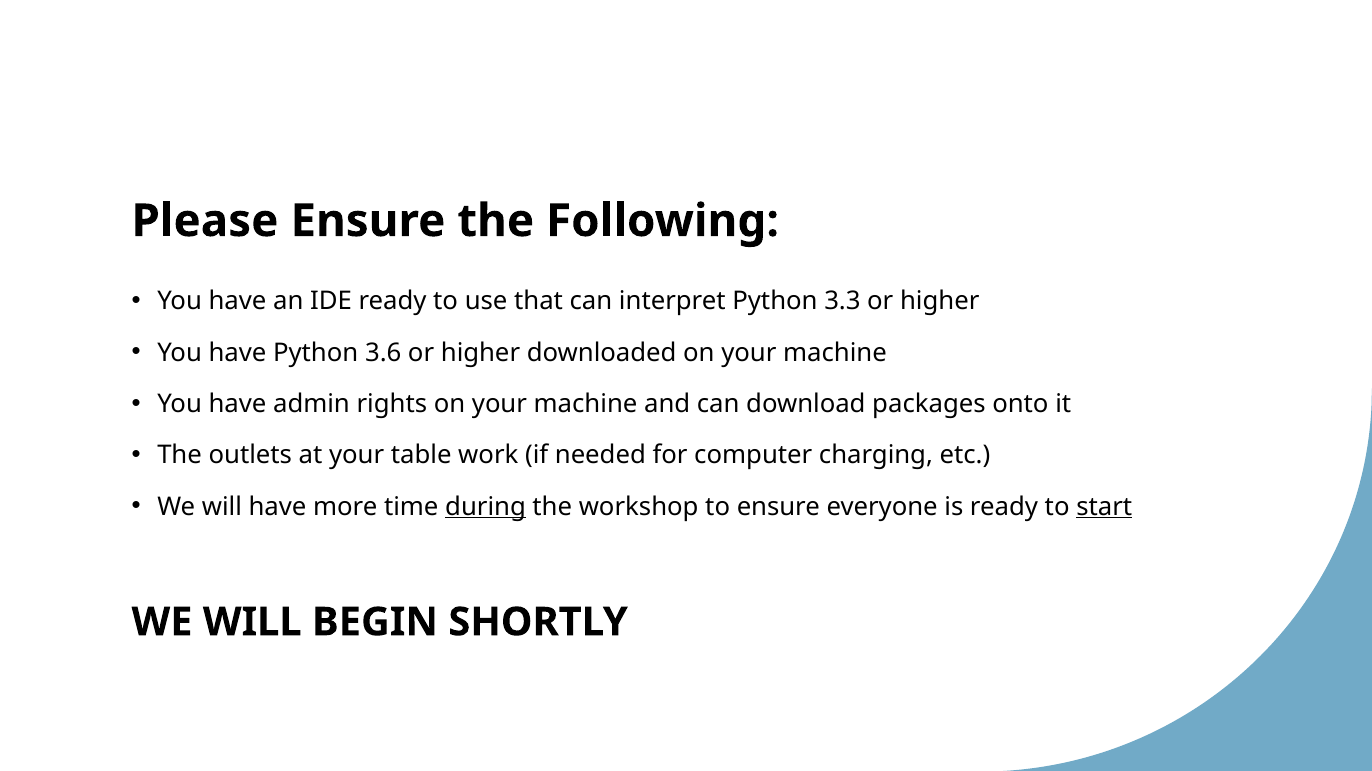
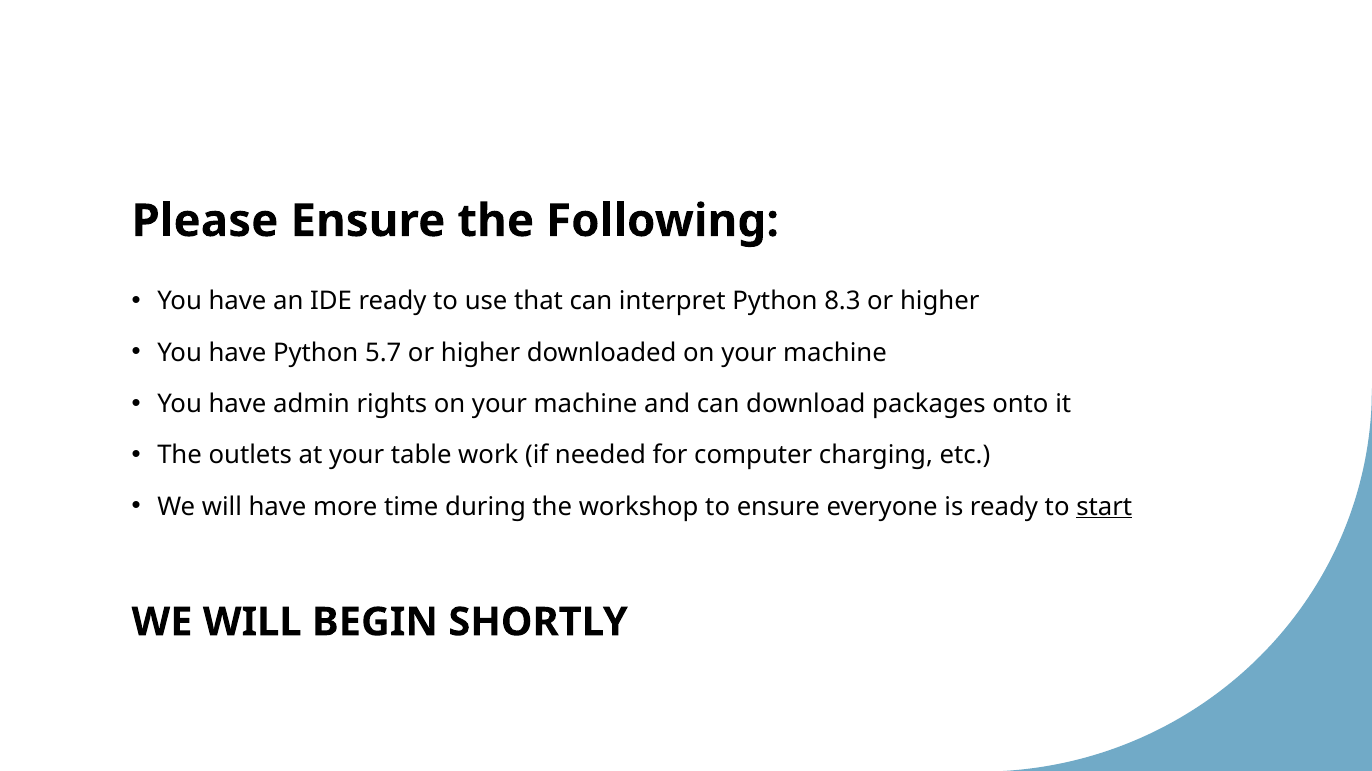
3.3: 3.3 -> 8.3
3.6: 3.6 -> 5.7
during underline: present -> none
